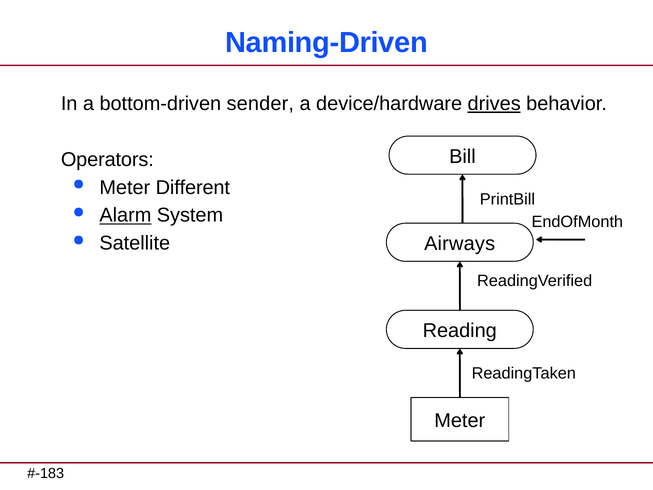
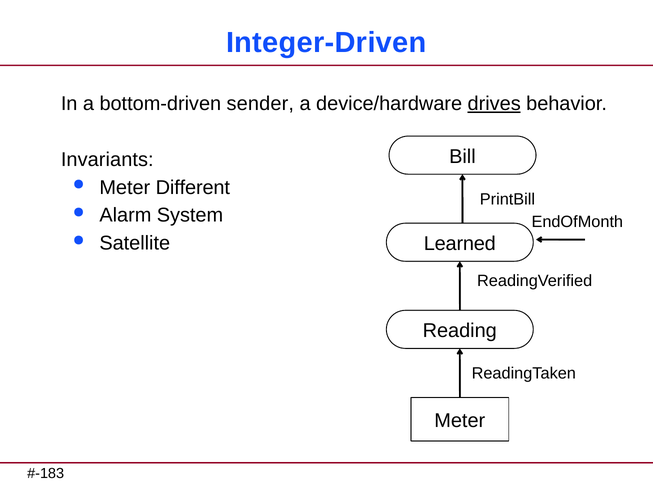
Naming-Driven: Naming-Driven -> Integer-Driven
Operators: Operators -> Invariants
Alarm underline: present -> none
Airways: Airways -> Learned
